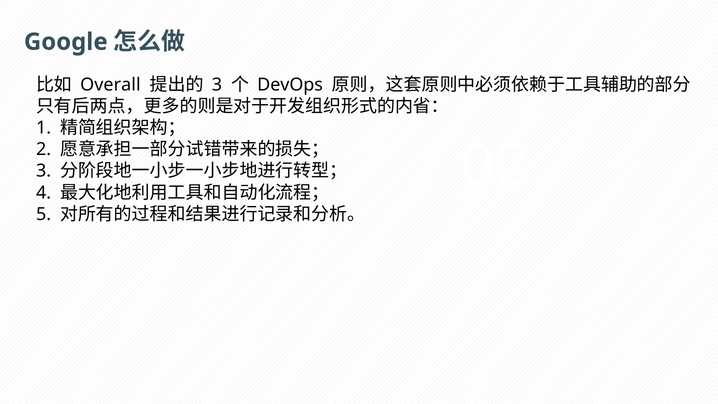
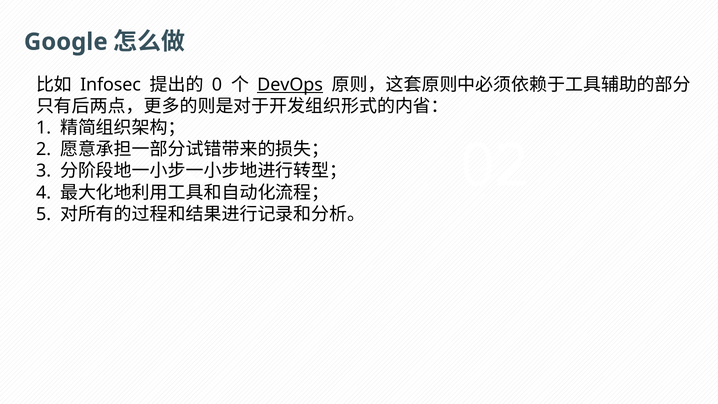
Overall: Overall -> Infosec
3 at (217, 85): 3 -> 0
DevOps underline: none -> present
